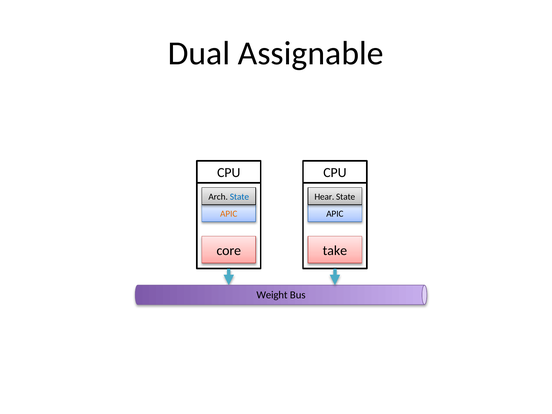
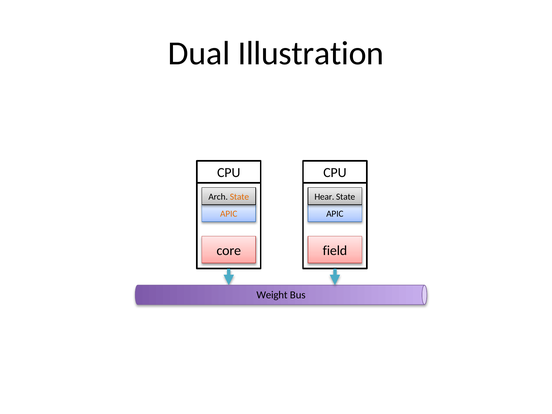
Assignable: Assignable -> Illustration
State at (239, 197) colour: blue -> orange
take: take -> field
